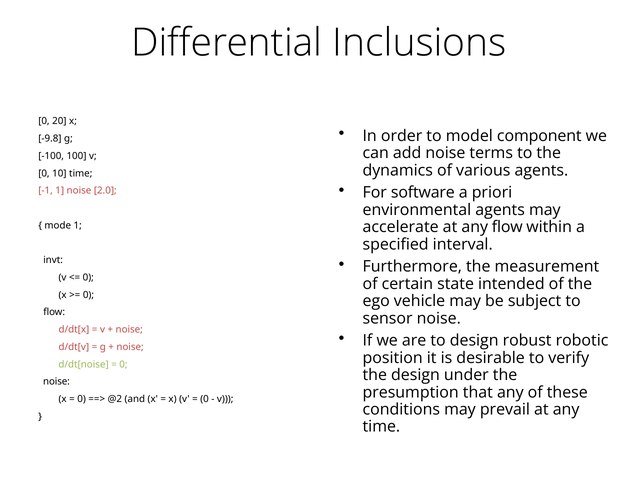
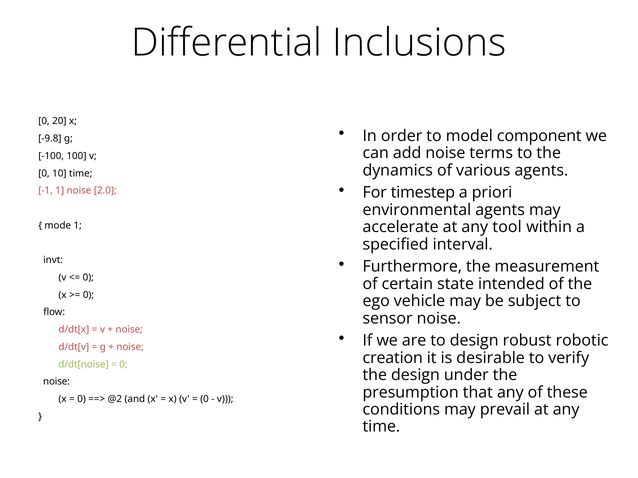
software: software -> timestep
any flow: flow -> tool
position: position -> creation
